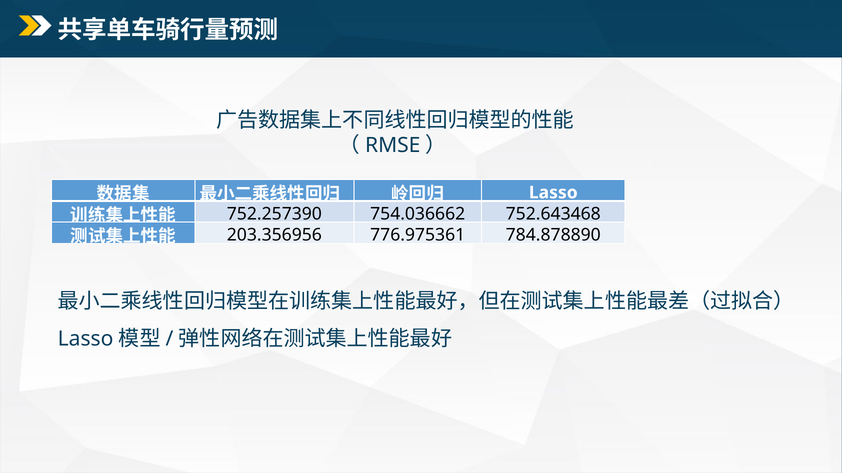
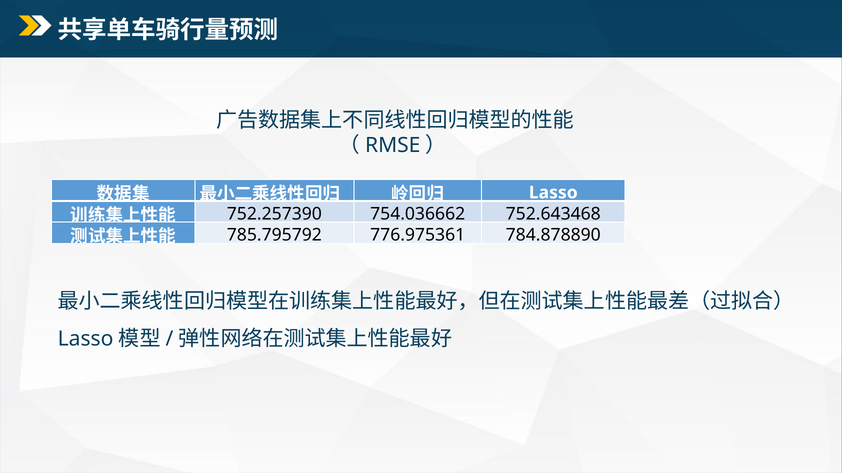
203.356956: 203.356956 -> 785.795792
